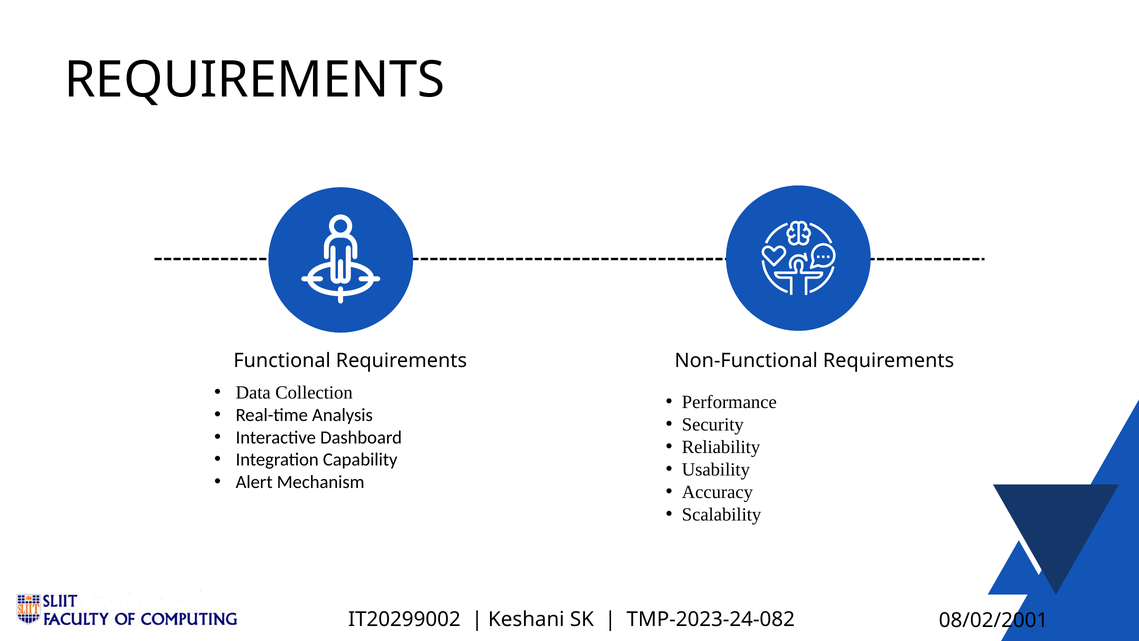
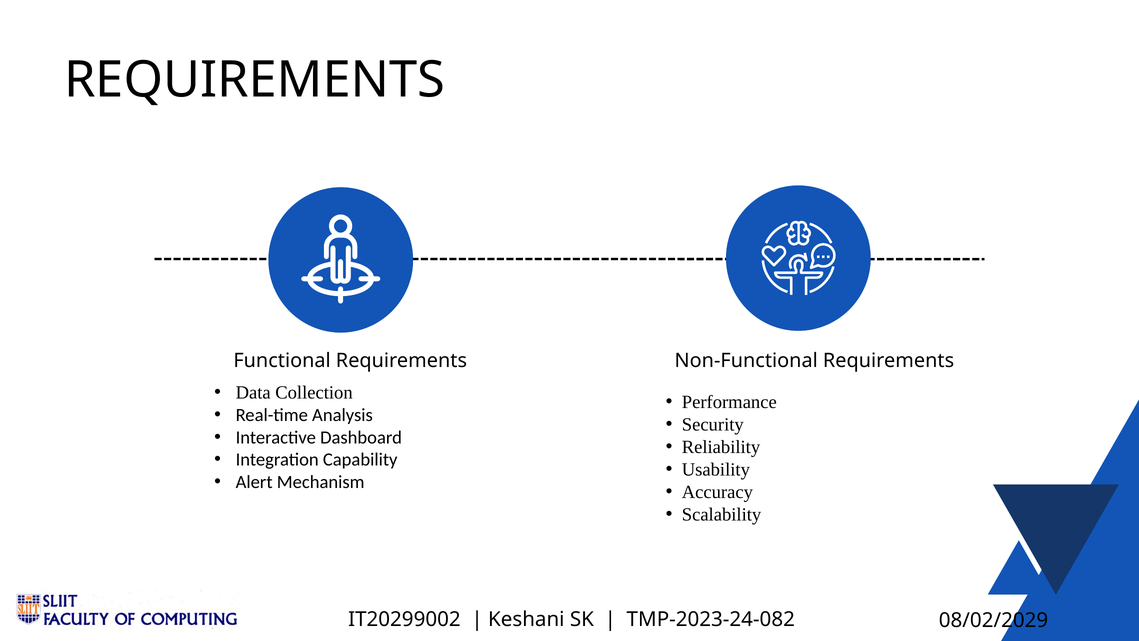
08/02/2001: 08/02/2001 -> 08/02/2029
